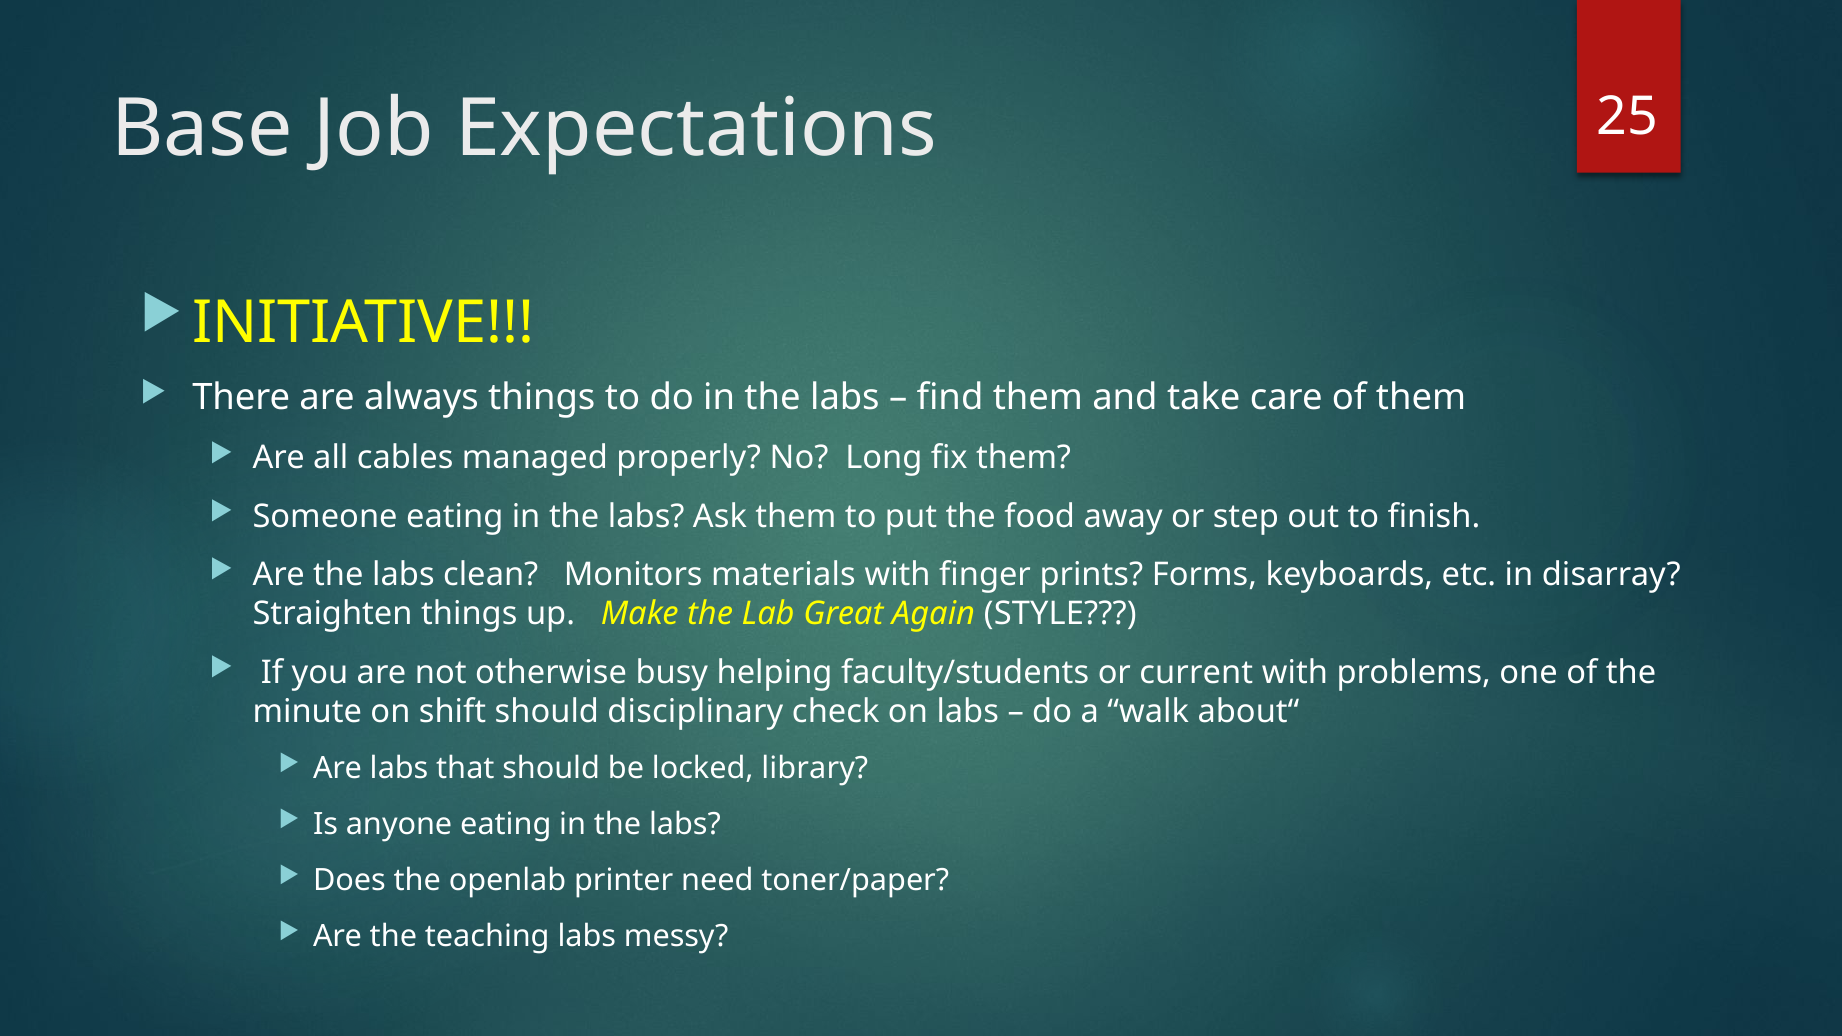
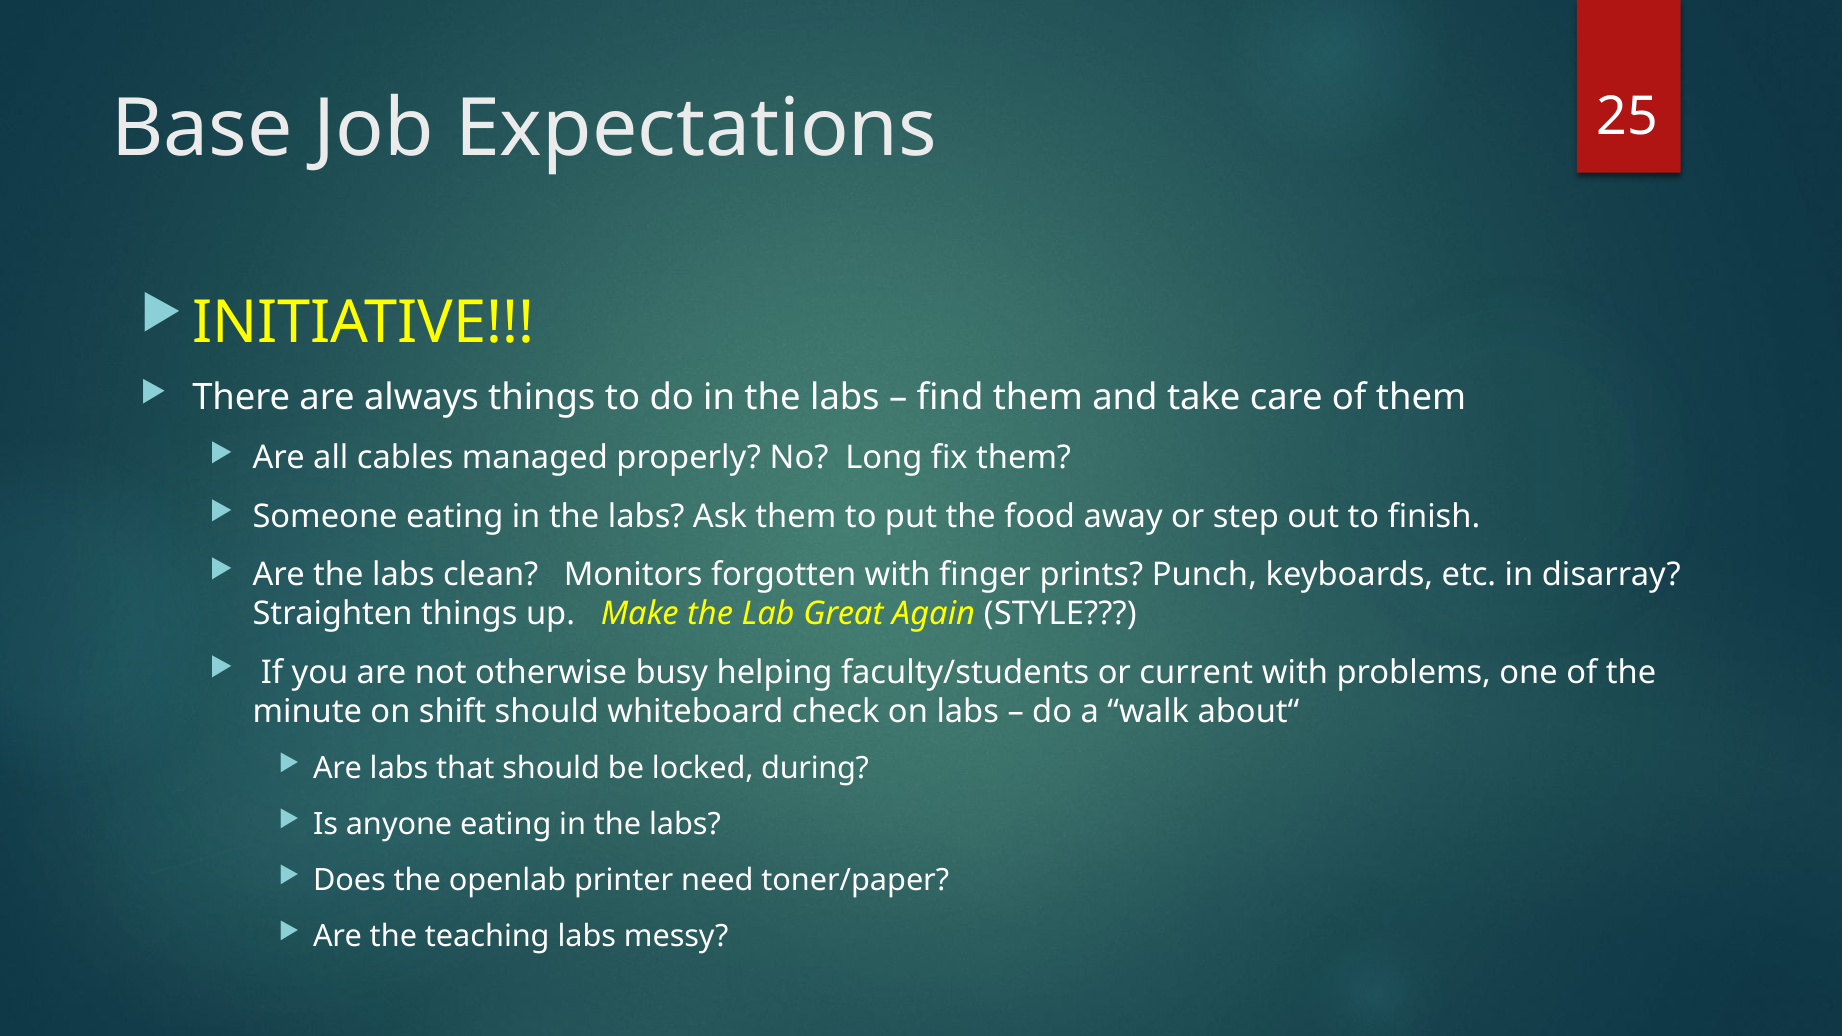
materials: materials -> forgotten
Forms: Forms -> Punch
disciplinary: disciplinary -> whiteboard
library: library -> during
